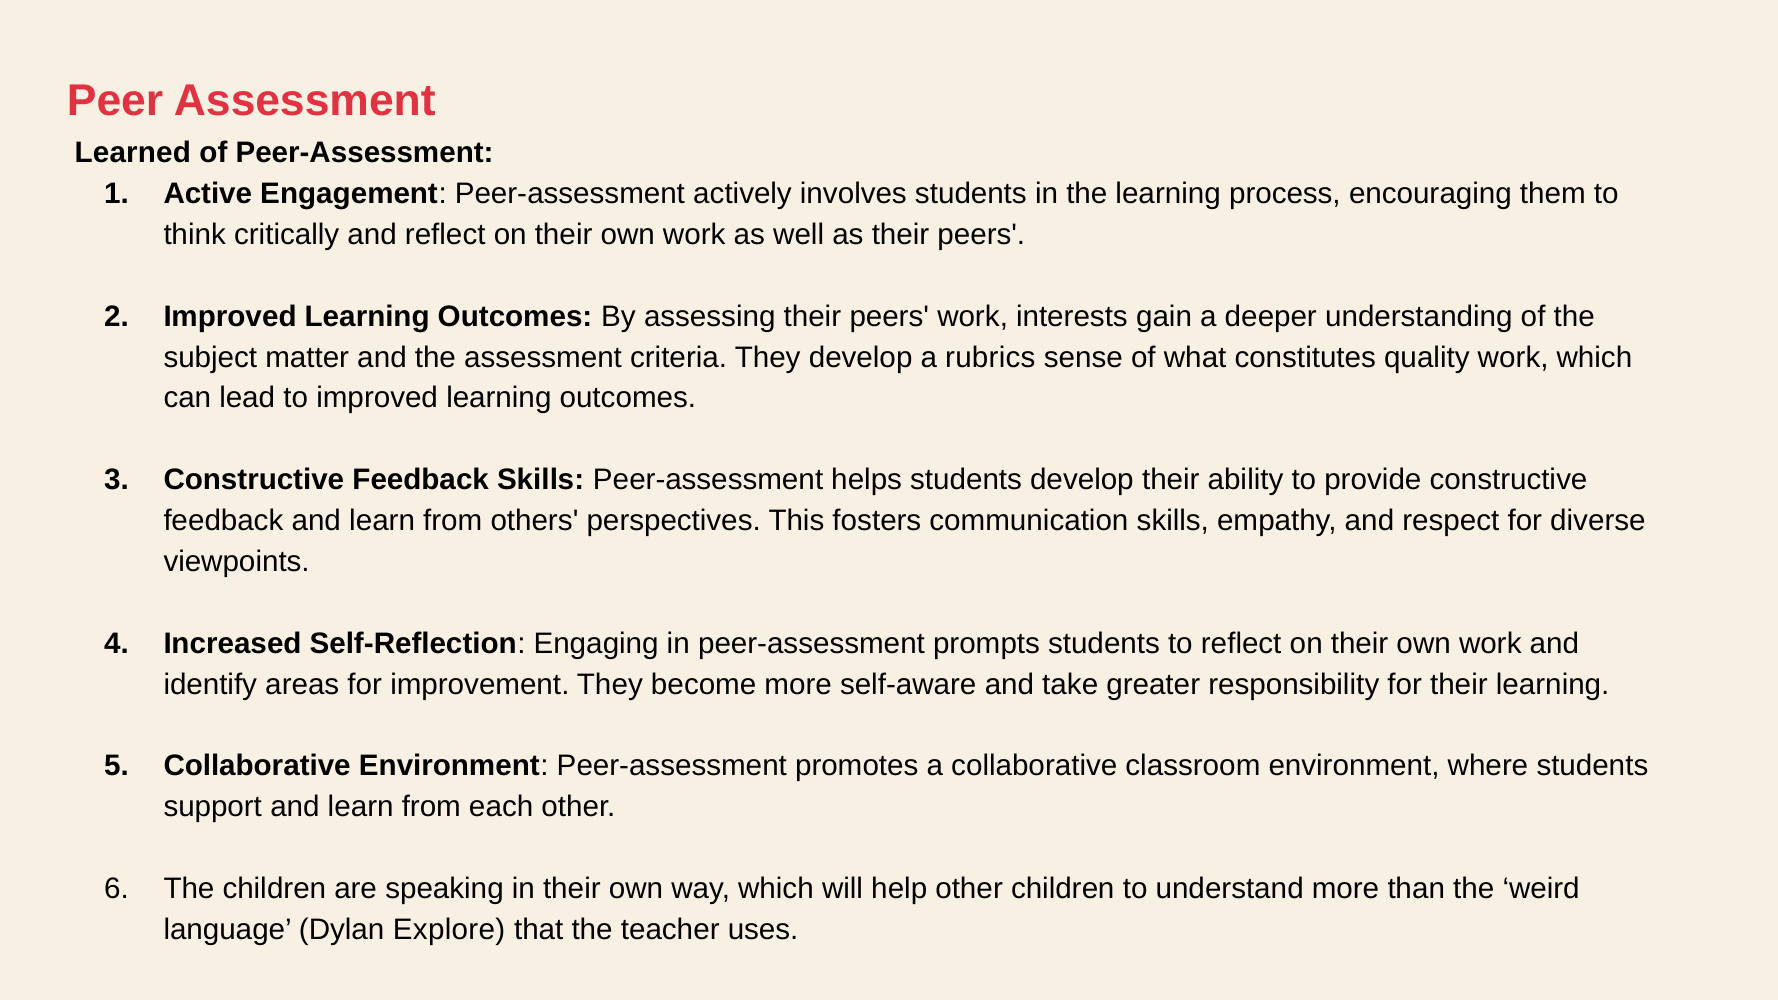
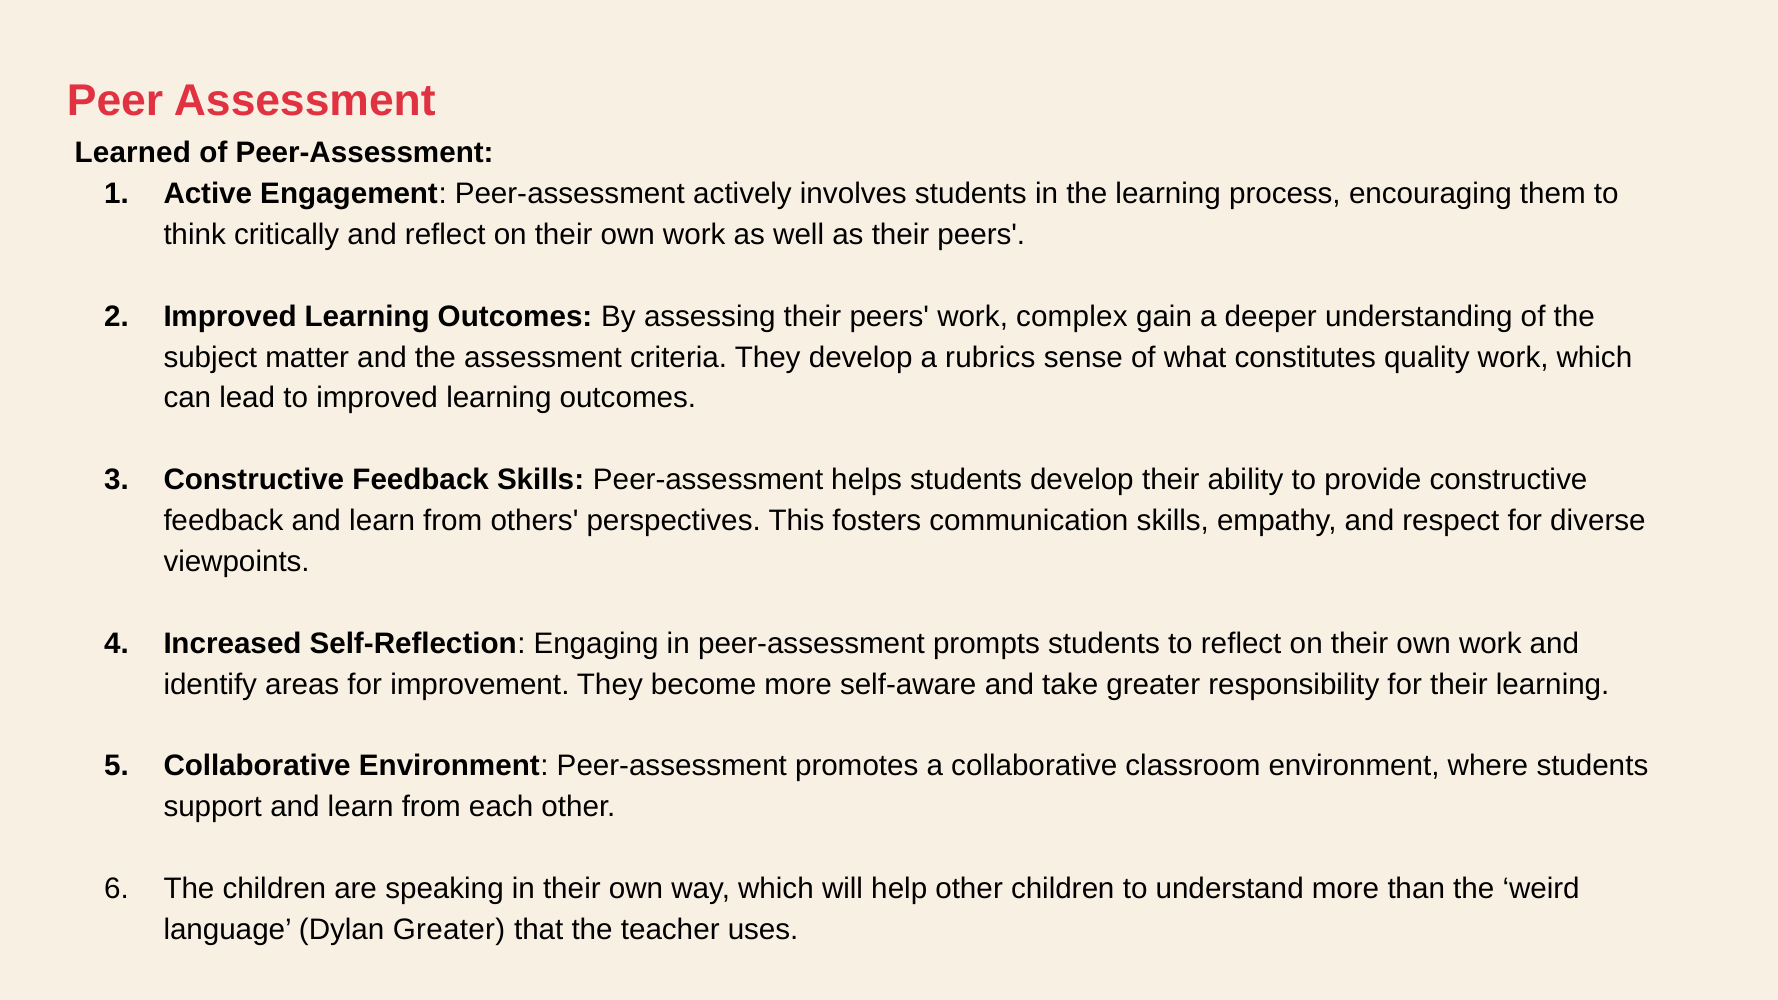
interests: interests -> complex
Dylan Explore: Explore -> Greater
